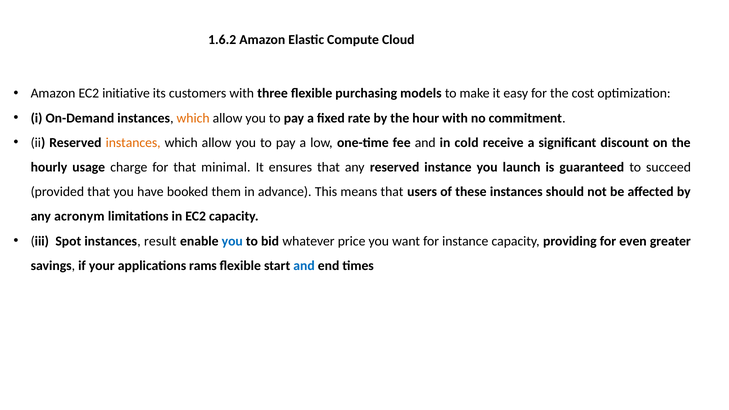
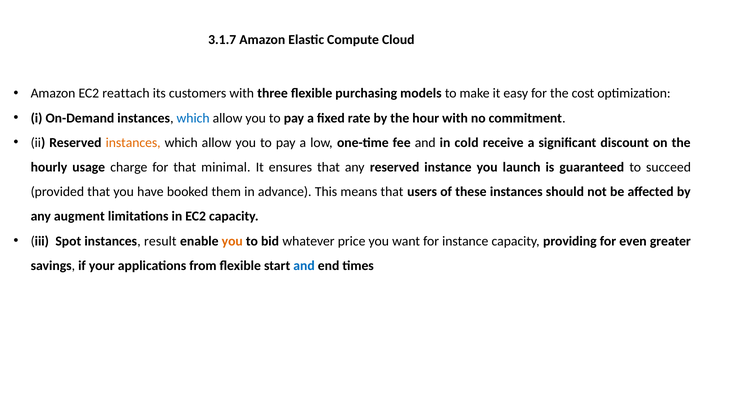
1.6.2: 1.6.2 -> 3.1.7
initiative: initiative -> reattach
which at (193, 118) colour: orange -> blue
acronym: acronym -> augment
you at (232, 241) colour: blue -> orange
rams: rams -> from
